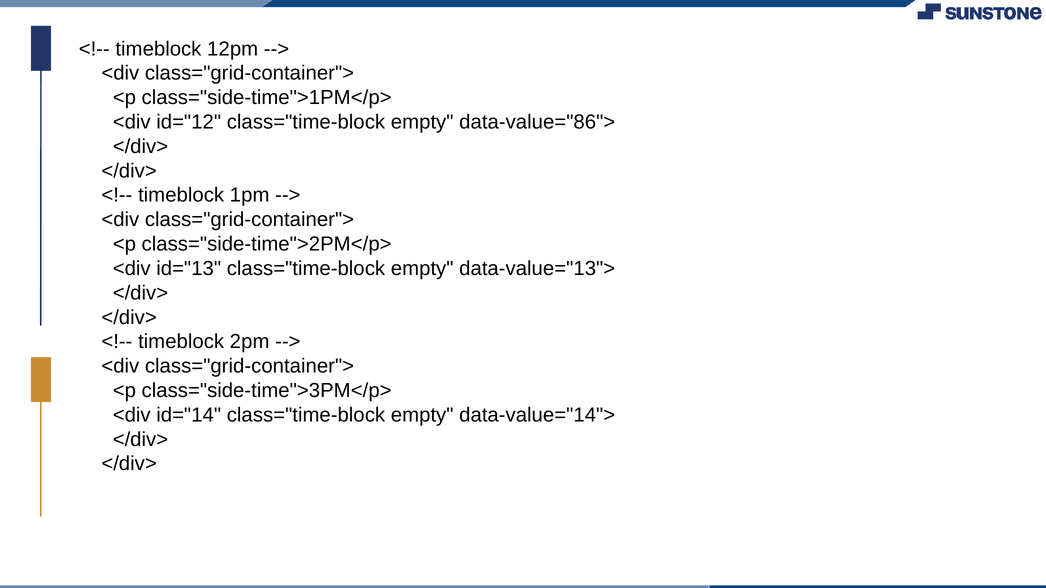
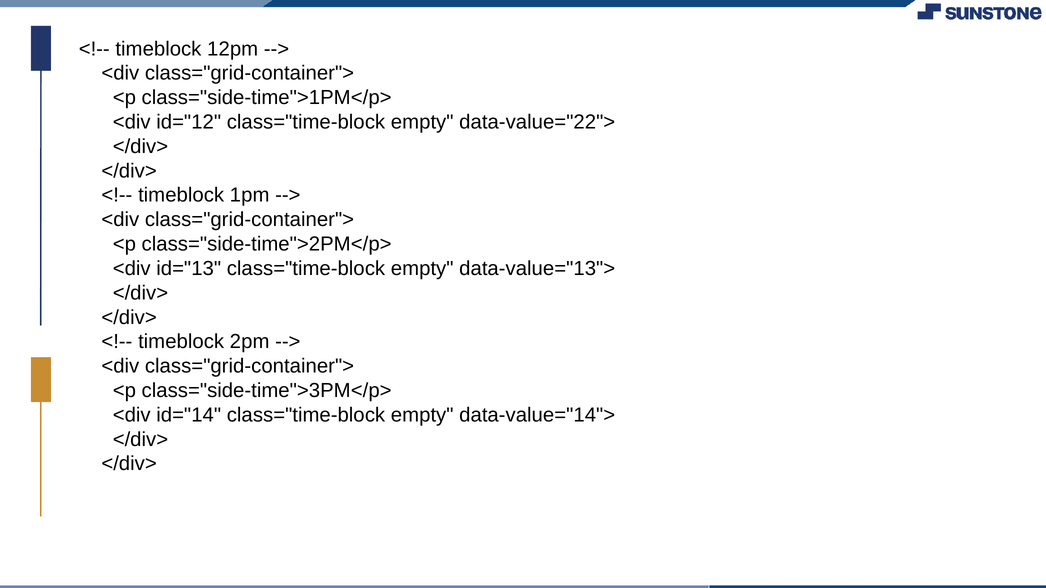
data-value="86">: data-value="86"> -> data-value="22">
